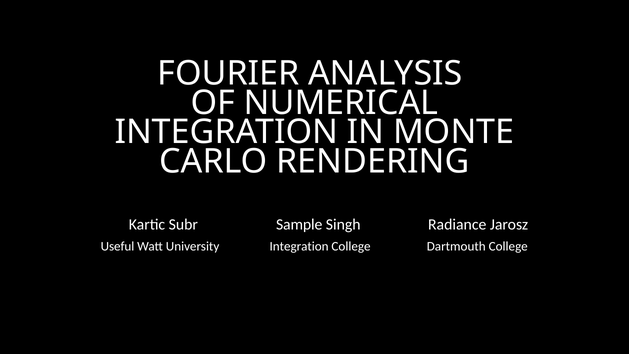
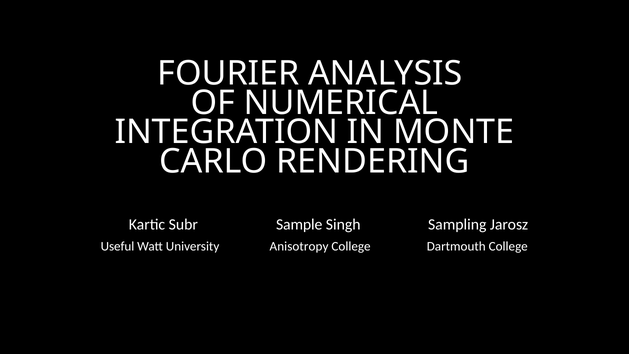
Radiance: Radiance -> Sampling
University Integration: Integration -> Anisotropy
